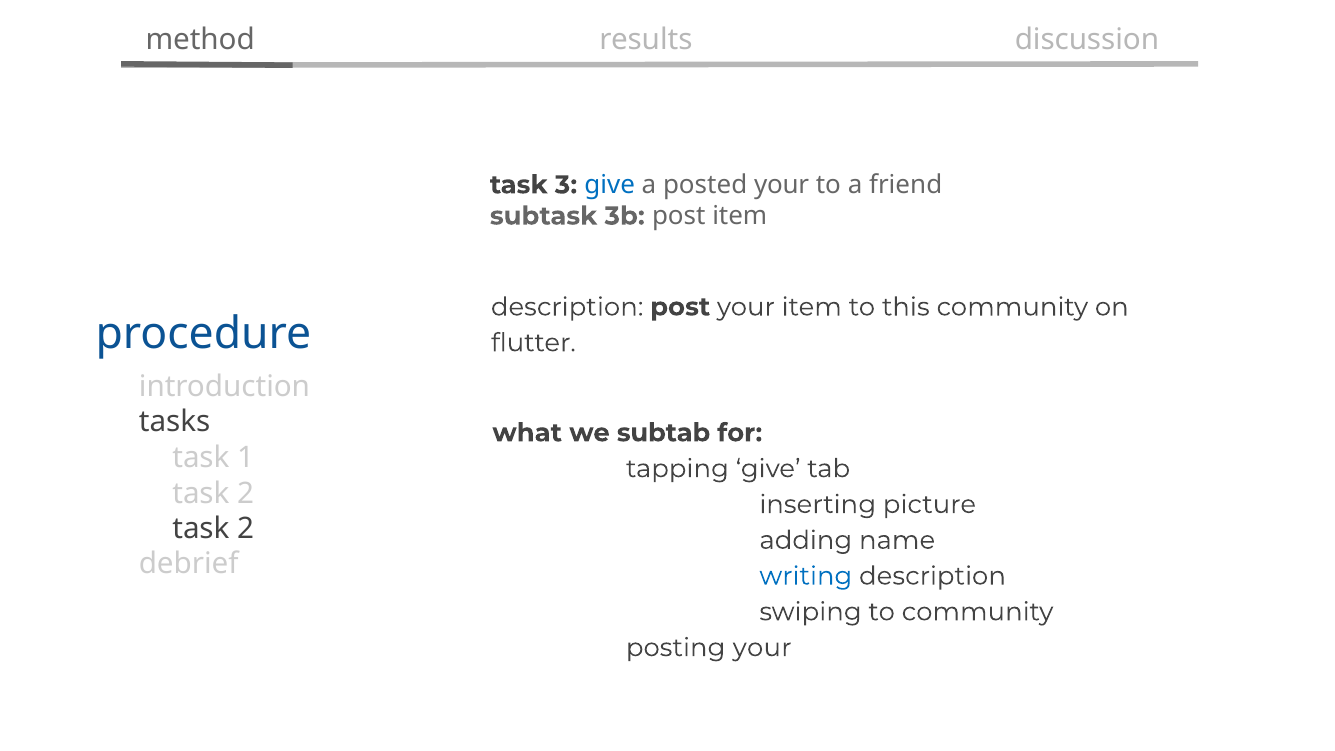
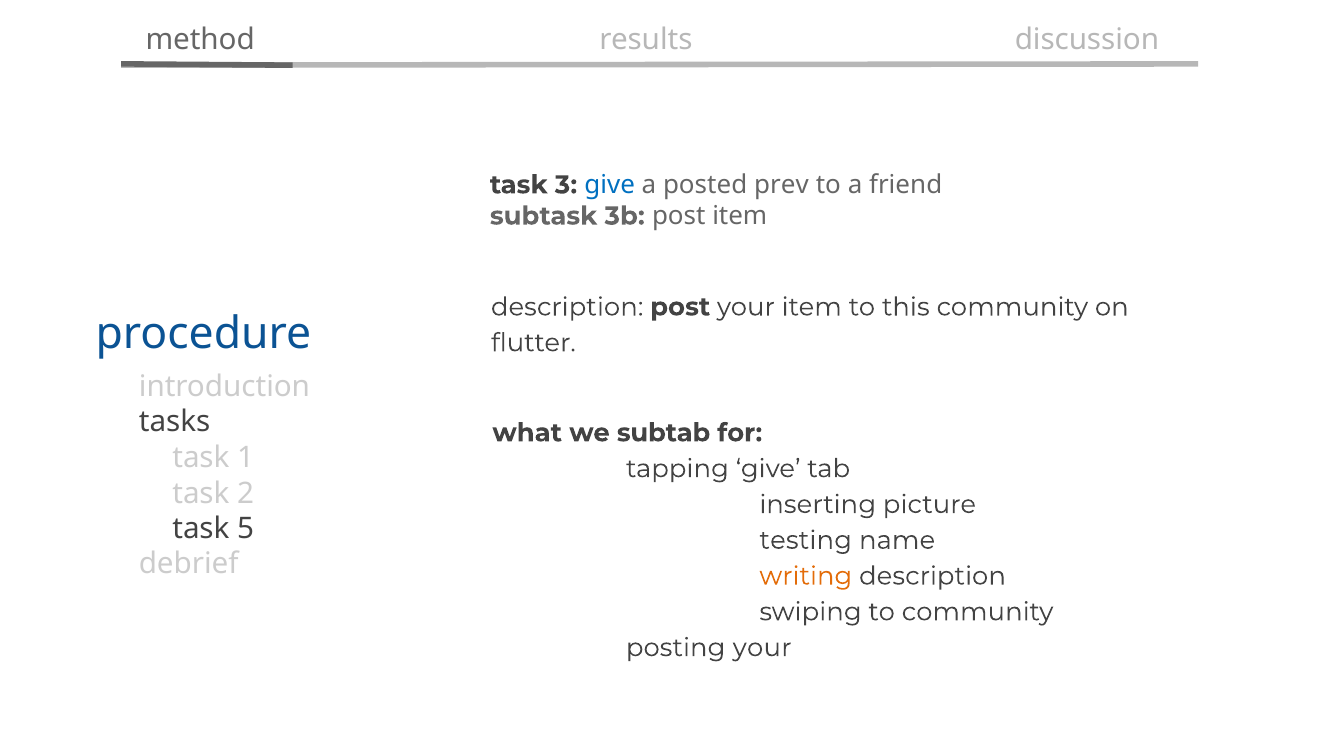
posted your: your -> prev
2 at (245, 529): 2 -> 5
adding: adding -> testing
writing colour: blue -> orange
